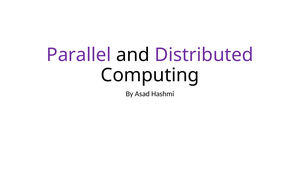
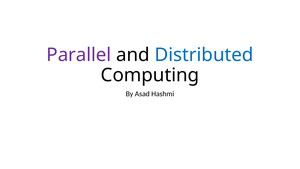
Distributed colour: purple -> blue
